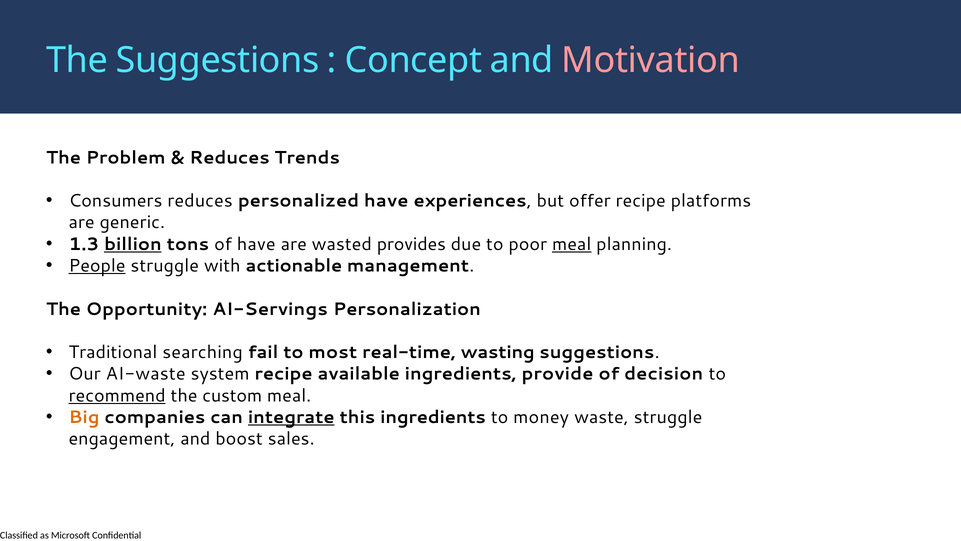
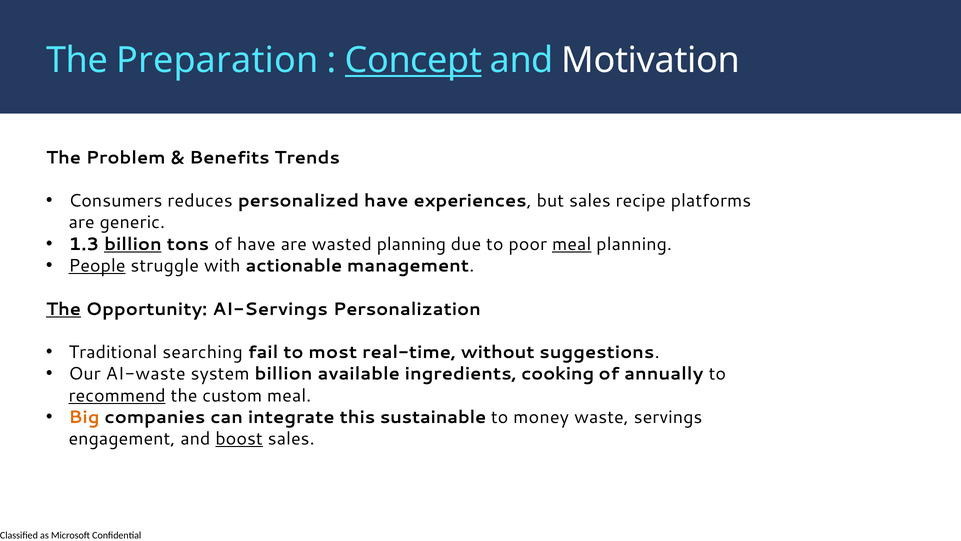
The Suggestions: Suggestions -> Preparation
Concept underline: none -> present
Motivation colour: pink -> white
Reduces at (229, 157): Reduces -> Benefits
but offer: offer -> sales
wasted provides: provides -> planning
The at (63, 309) underline: none -> present
wasting: wasting -> without
system recipe: recipe -> billion
provide: provide -> cooking
decision: decision -> annually
integrate underline: present -> none
this ingredients: ingredients -> sustainable
waste struggle: struggle -> servings
boost underline: none -> present
